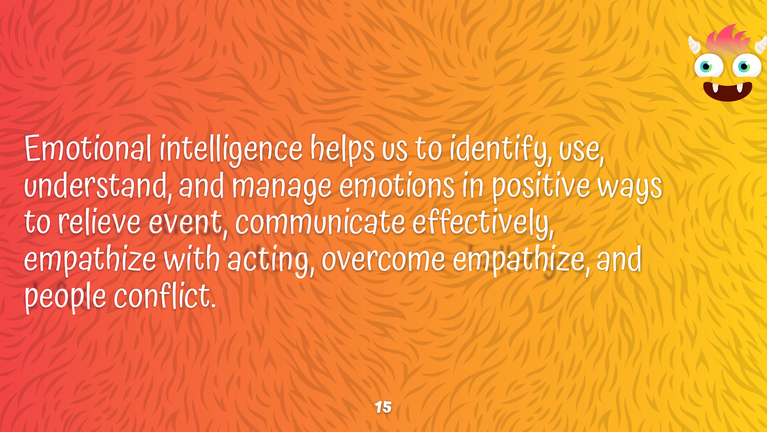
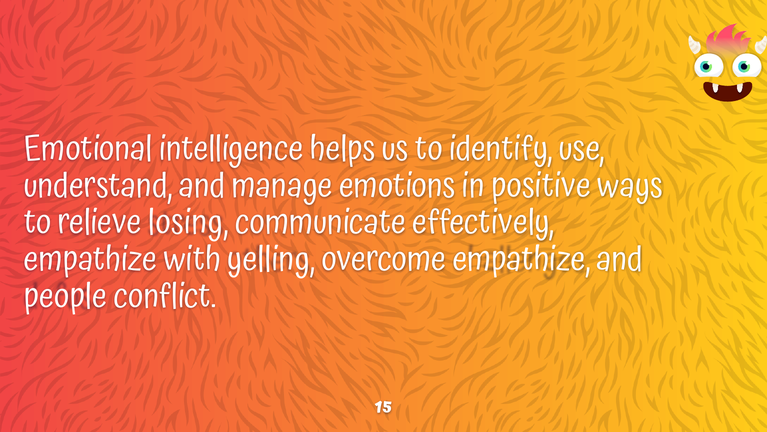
event: event -> losing
acting: acting -> yelling
